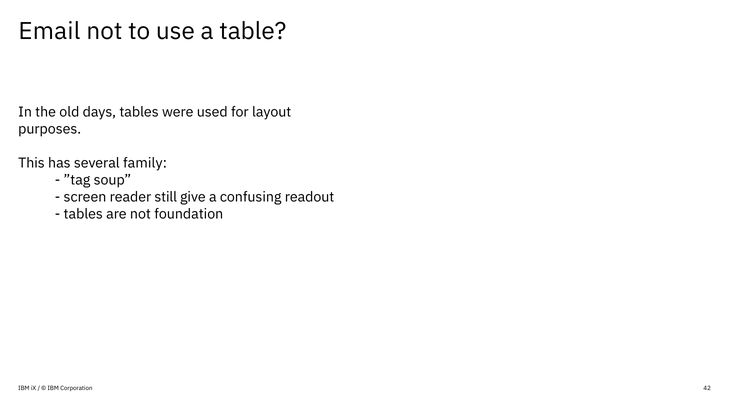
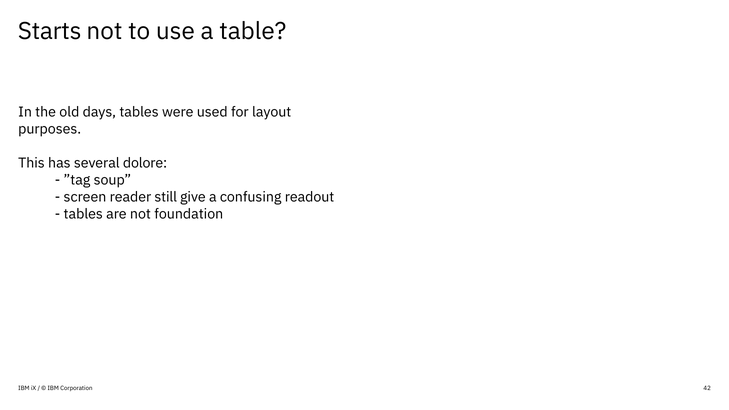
Email: Email -> Starts
family: family -> dolore
